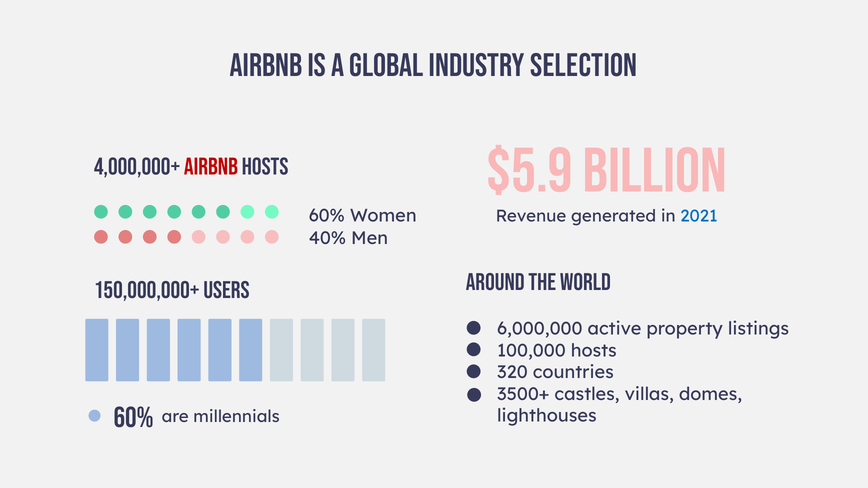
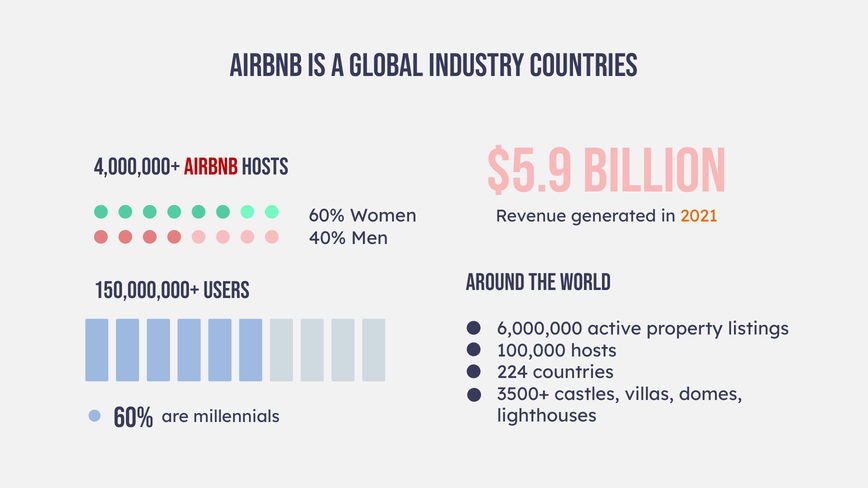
industry selection: selection -> countries
2021 colour: blue -> orange
320: 320 -> 224
